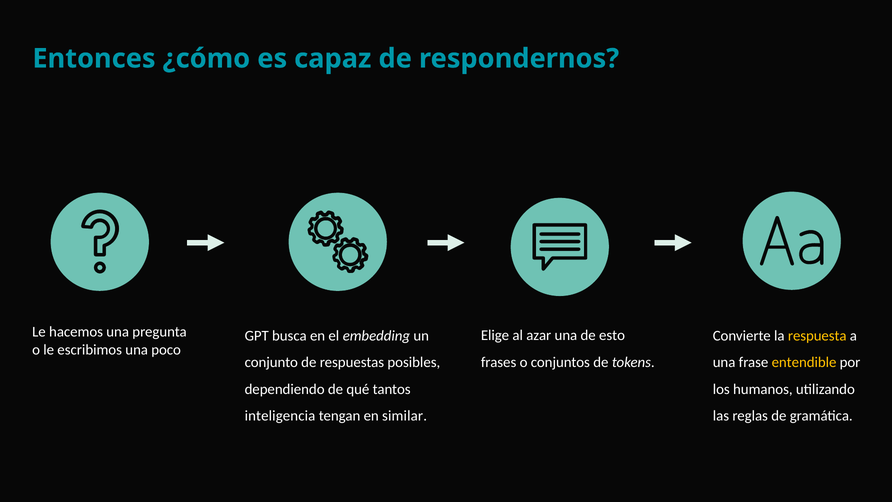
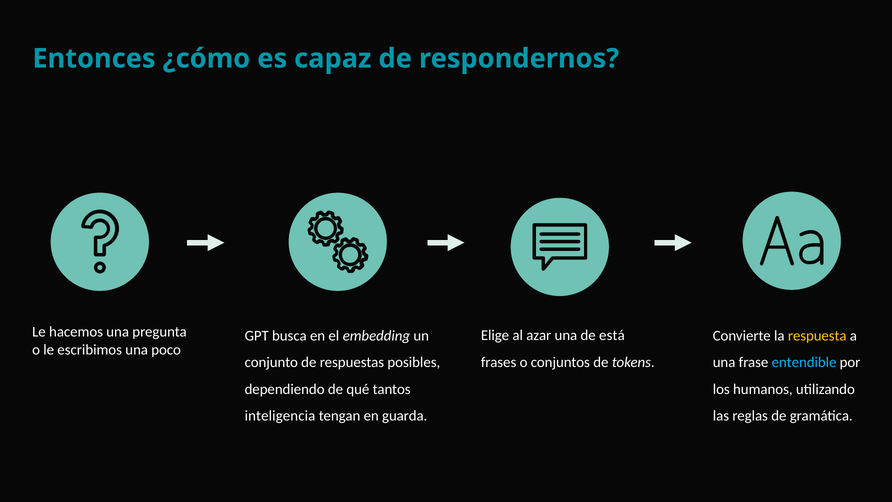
esto: esto -> está
entendible colour: yellow -> light blue
similar: similar -> guarda
